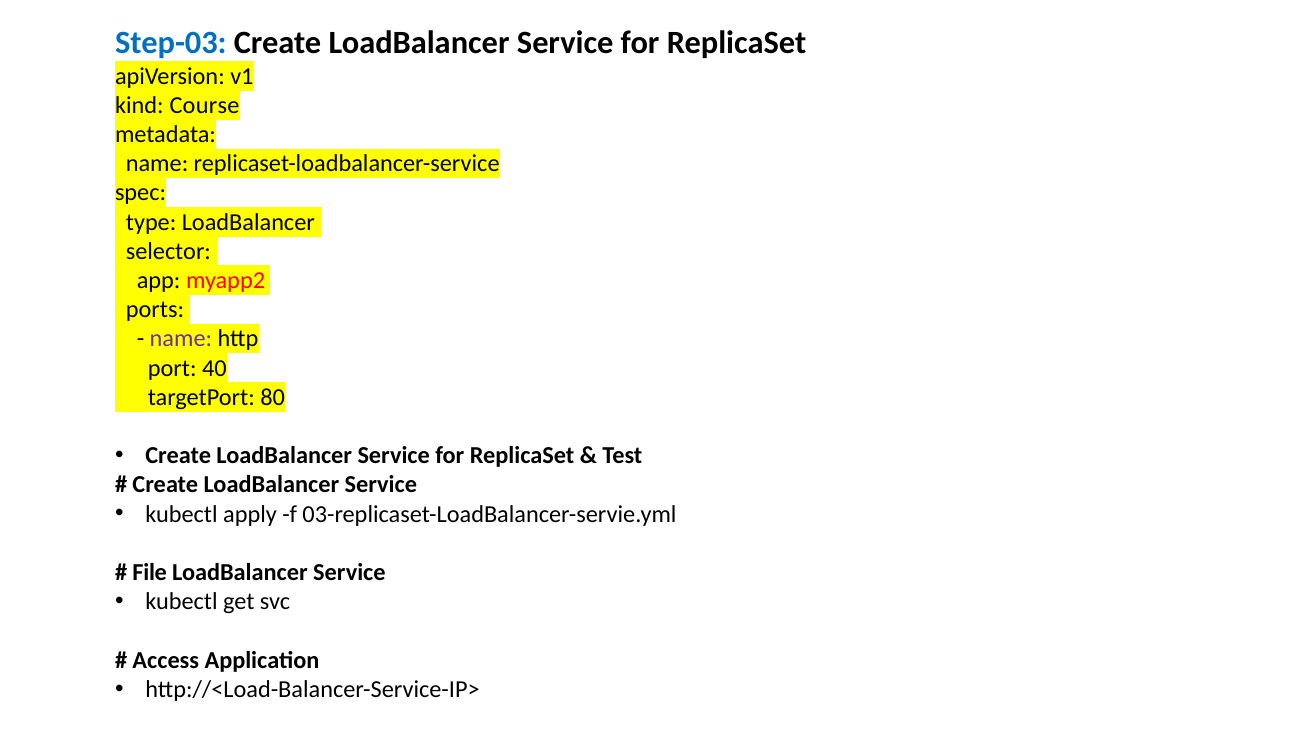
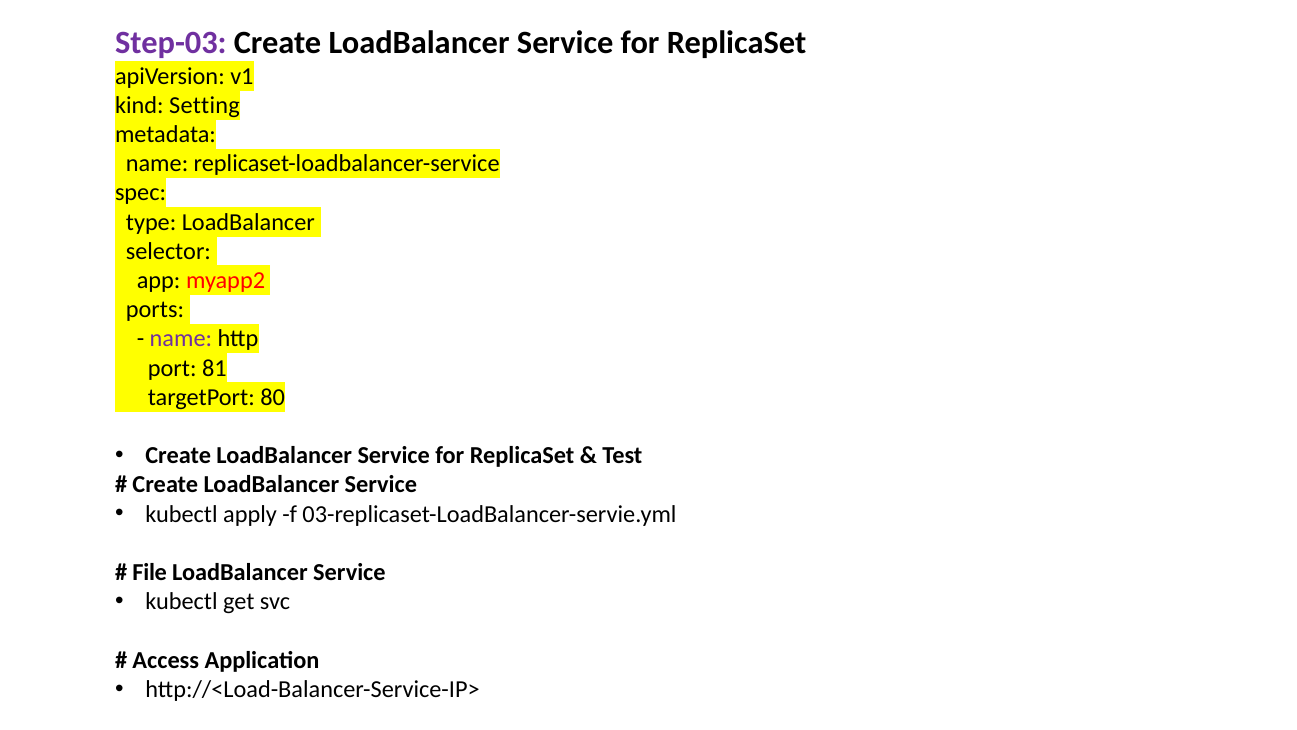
Step-03 colour: blue -> purple
Course: Course -> Setting
40: 40 -> 81
